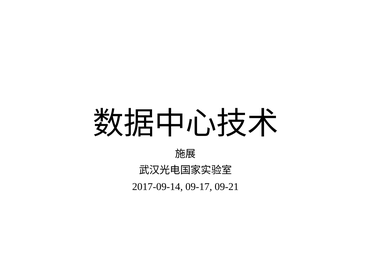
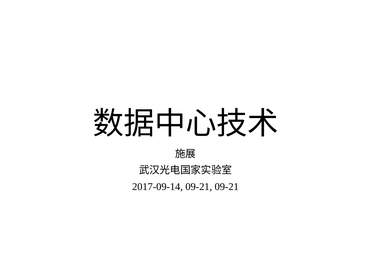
2017-09-14 09-17: 09-17 -> 09-21
